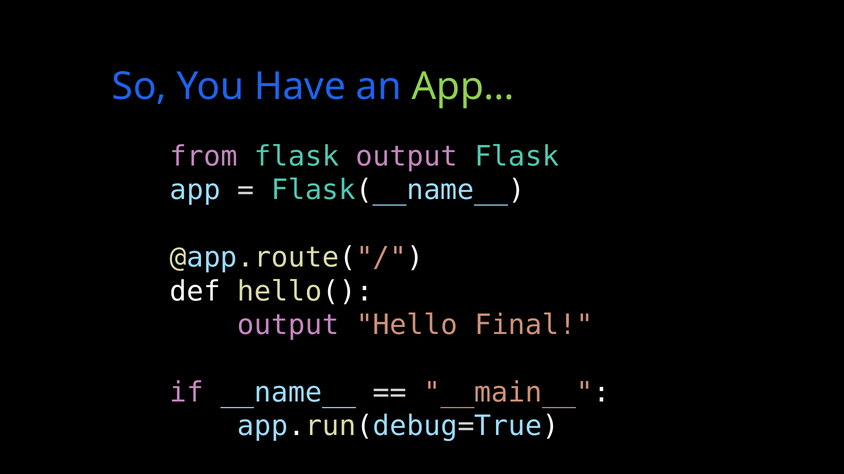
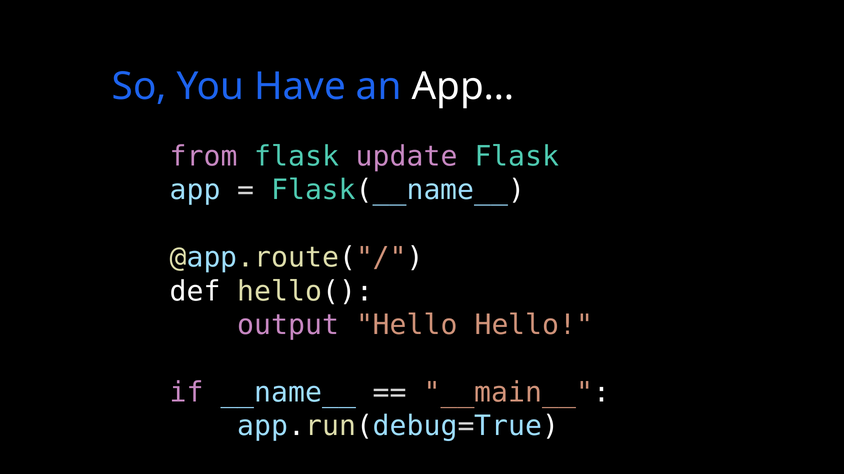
App… colour: light green -> white
flask output: output -> update
Hello Final: Final -> Hello
